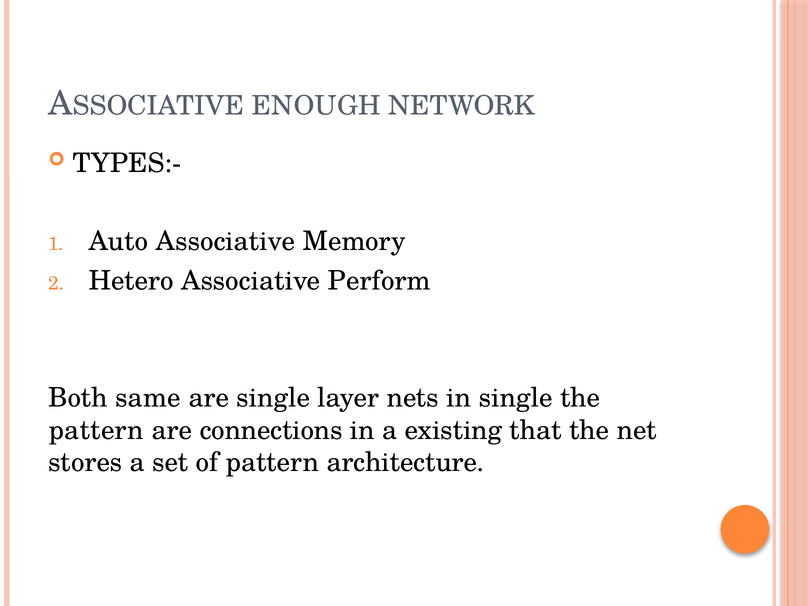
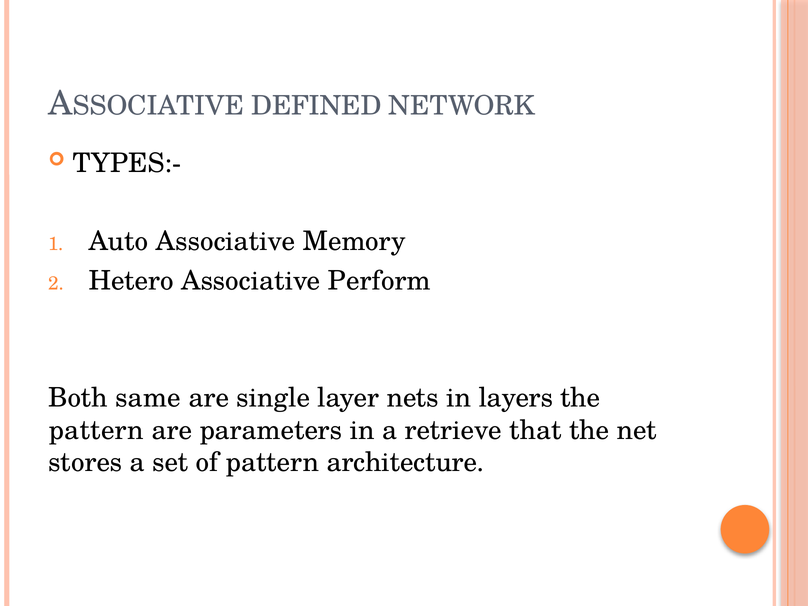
ENOUGH: ENOUGH -> DEFINED
in single: single -> layers
connections: connections -> parameters
existing: existing -> retrieve
